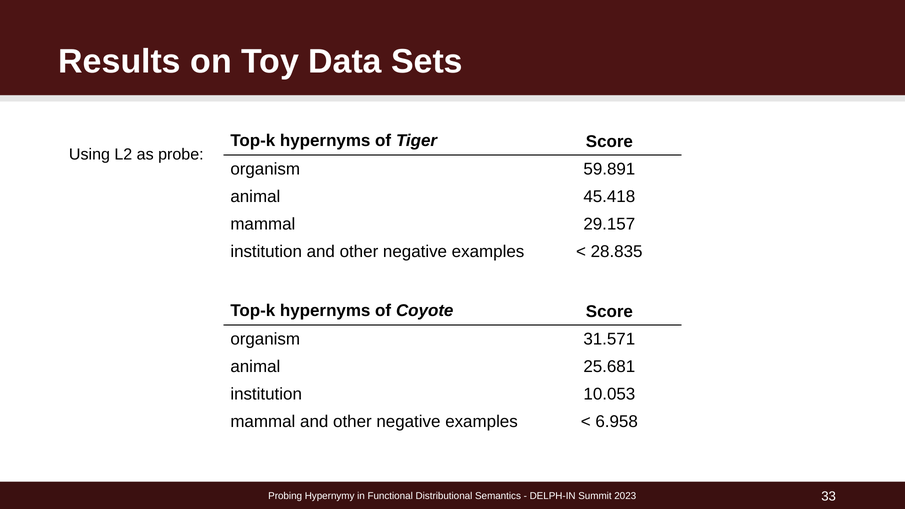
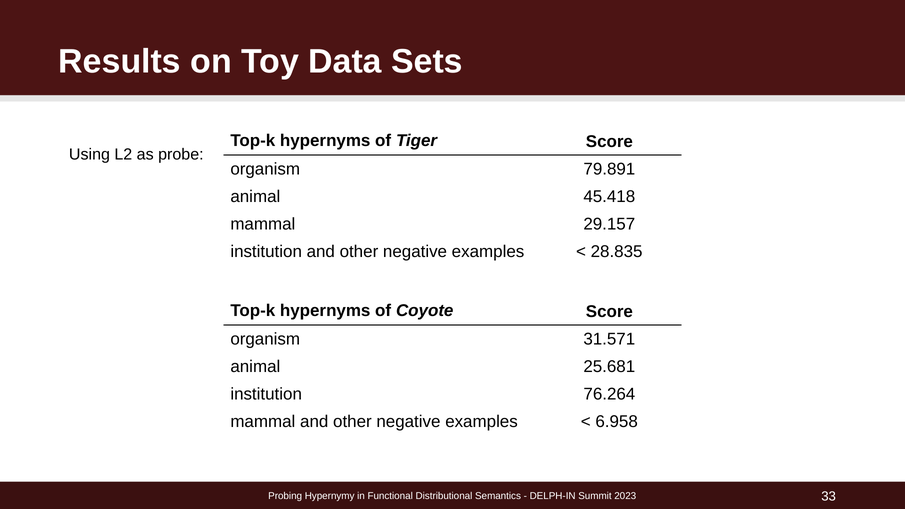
59.891: 59.891 -> 79.891
10.053: 10.053 -> 76.264
